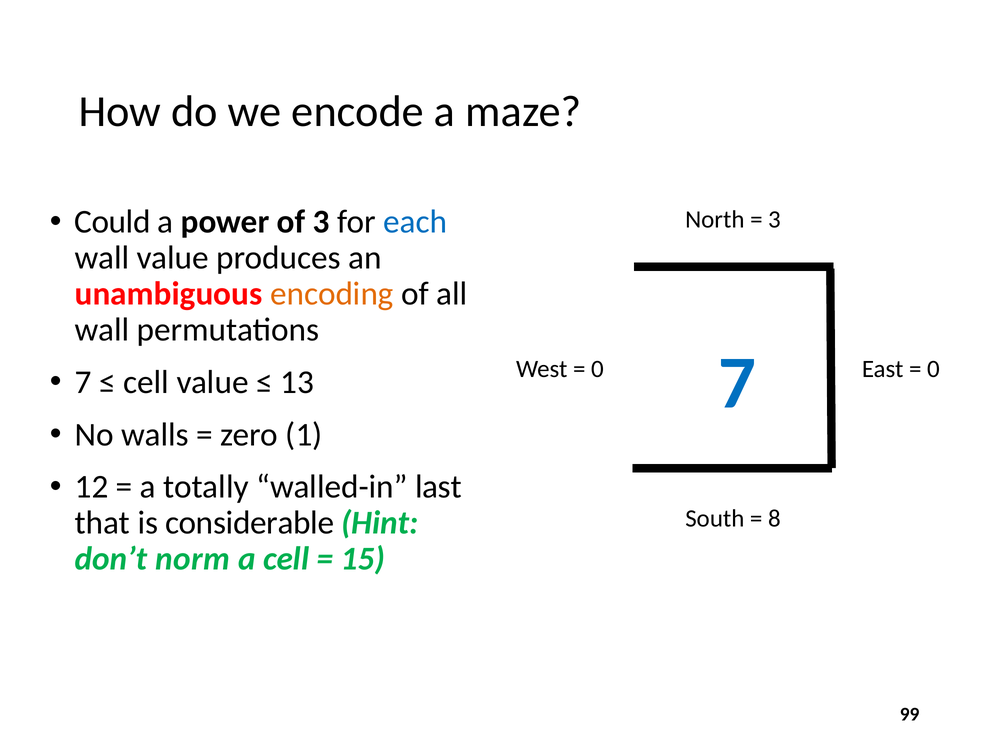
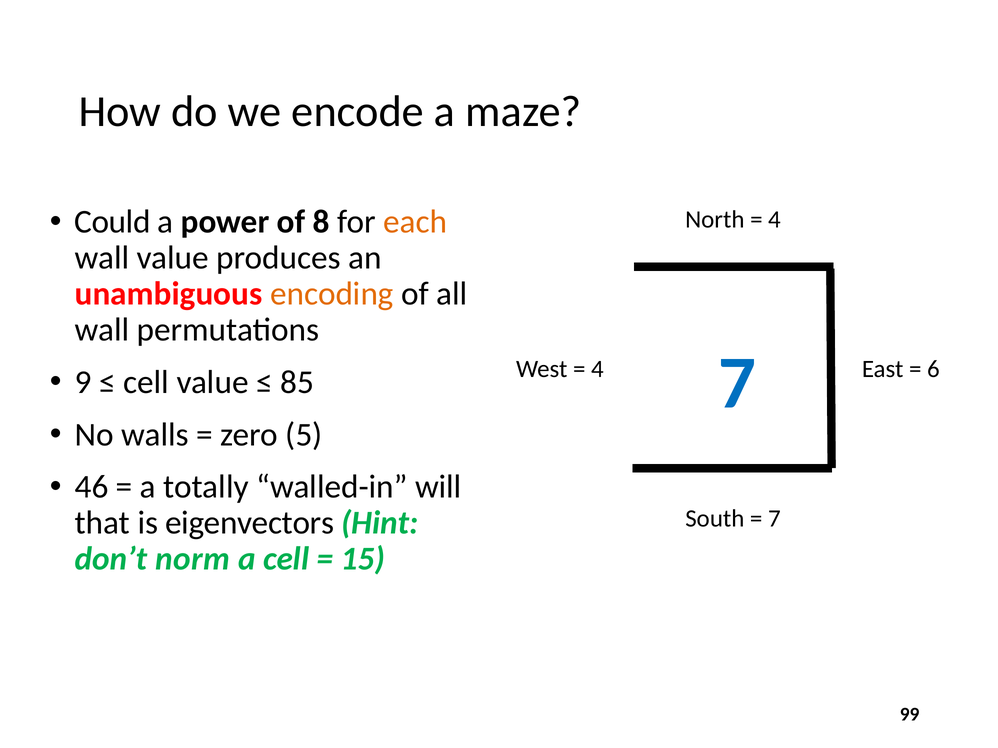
of 3: 3 -> 8
each colour: blue -> orange
3 at (774, 220): 3 -> 4
0 at (597, 369): 0 -> 4
0 at (933, 369): 0 -> 6
7 at (83, 382): 7 -> 9
13: 13 -> 85
1: 1 -> 5
12: 12 -> 46
last: last -> will
8 at (774, 519): 8 -> 7
considerable: considerable -> eigenvectors
